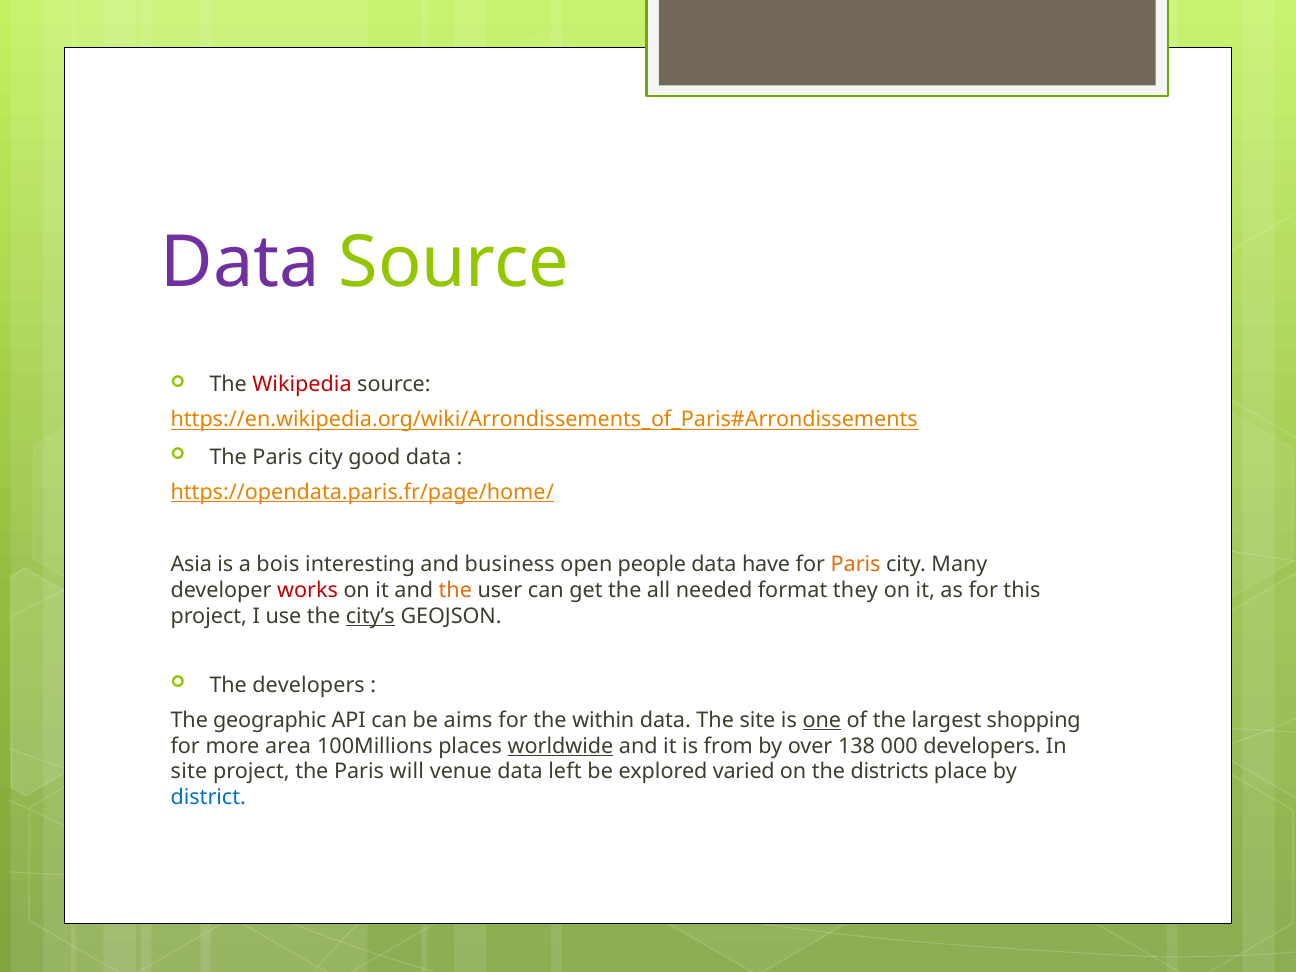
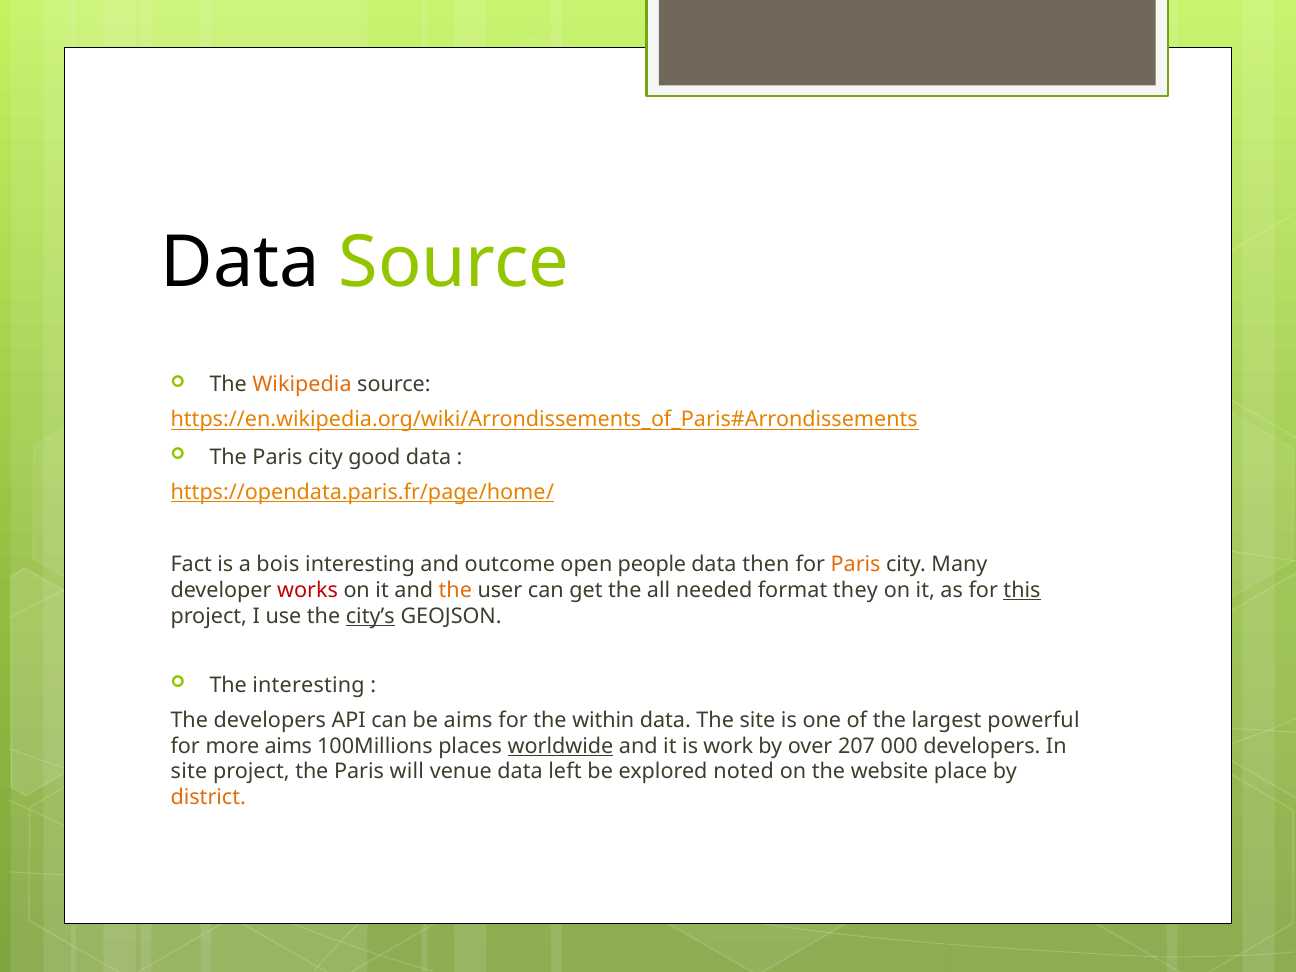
Data at (240, 263) colour: purple -> black
Wikipedia colour: red -> orange
Asia: Asia -> Fact
business: business -> outcome
have: have -> then
this underline: none -> present
The developers: developers -> interesting
The geographic: geographic -> developers
one underline: present -> none
shopping: shopping -> powerful
more area: area -> aims
from: from -> work
138: 138 -> 207
varied: varied -> noted
districts: districts -> website
district colour: blue -> orange
